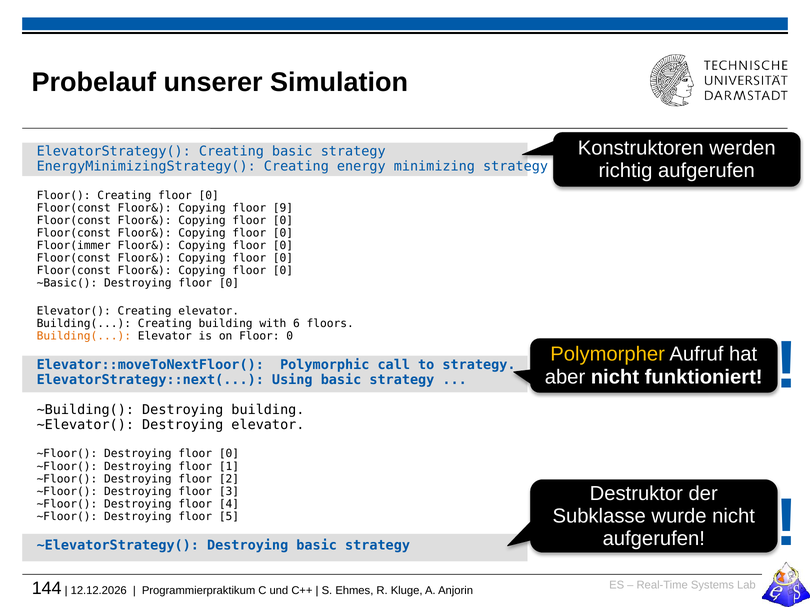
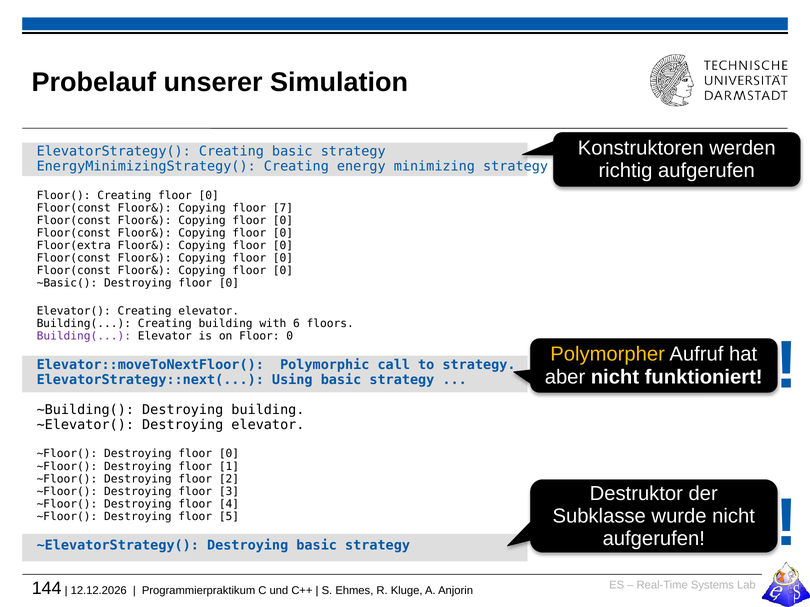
9: 9 -> 7
Floor(immer: Floor(immer -> Floor(extra
Building( at (84, 336) colour: orange -> purple
